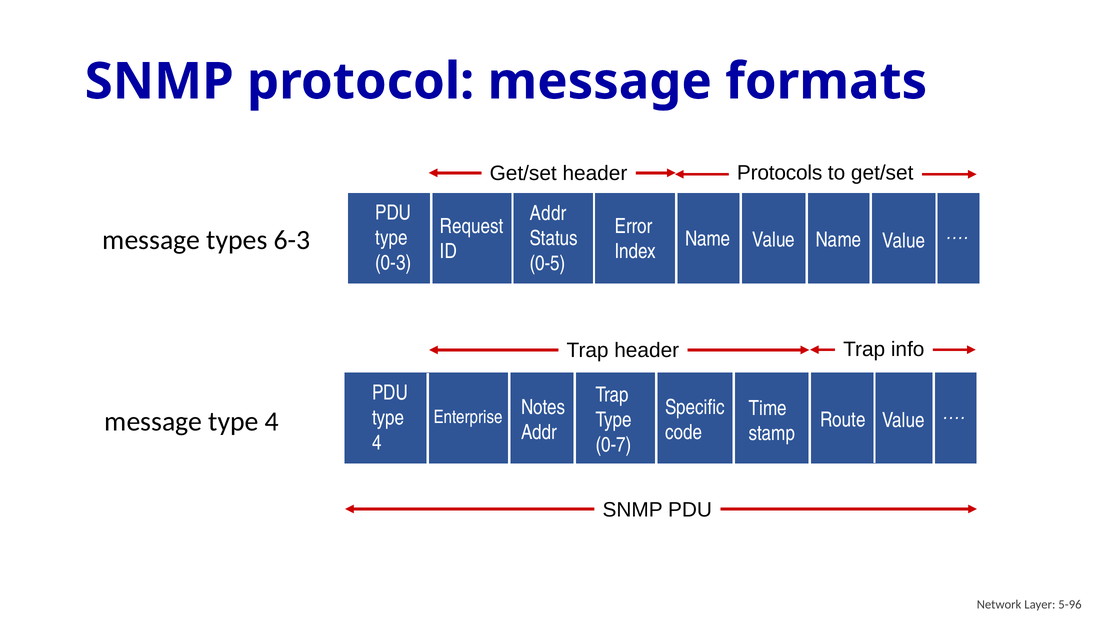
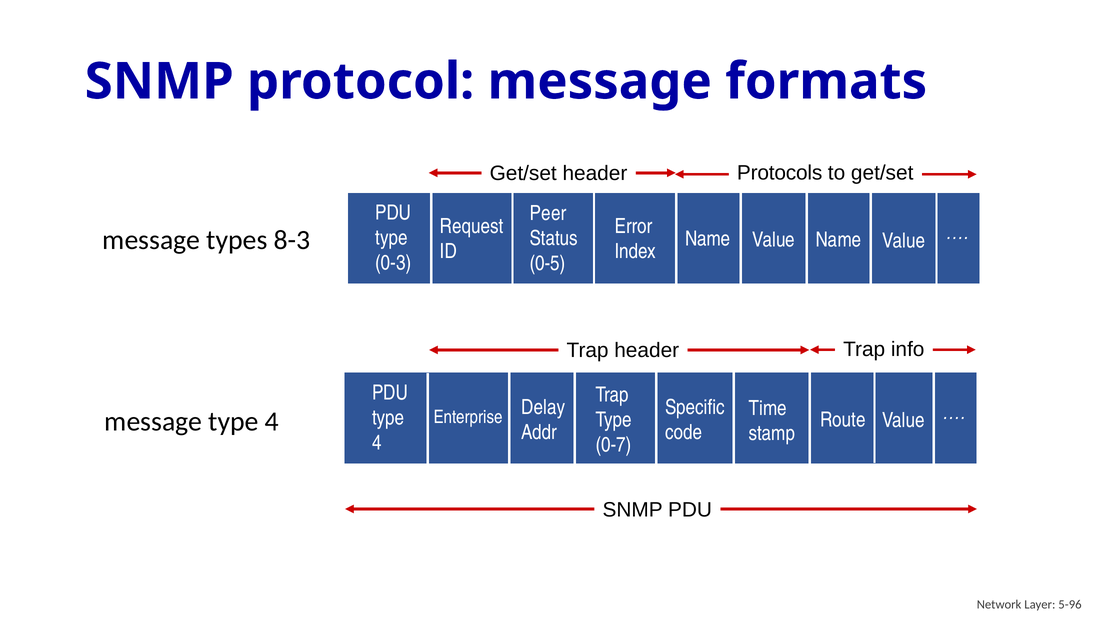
Addr at (548, 213): Addr -> Peer
6-3: 6-3 -> 8-3
Notes: Notes -> Delay
